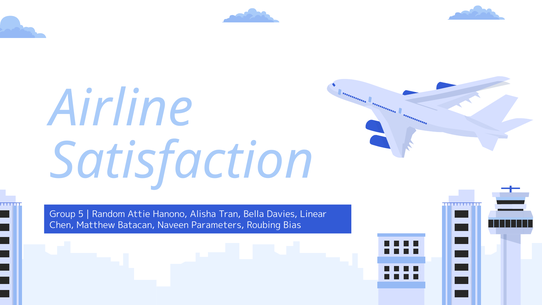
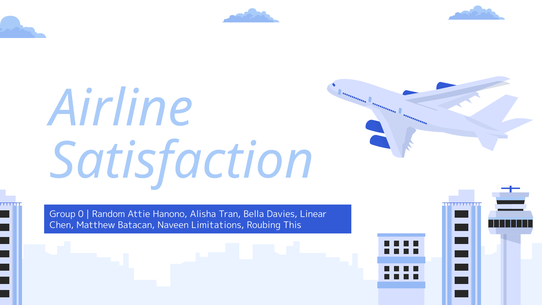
5: 5 -> 0
Parameters: Parameters -> Limitations
Bias: Bias -> This
